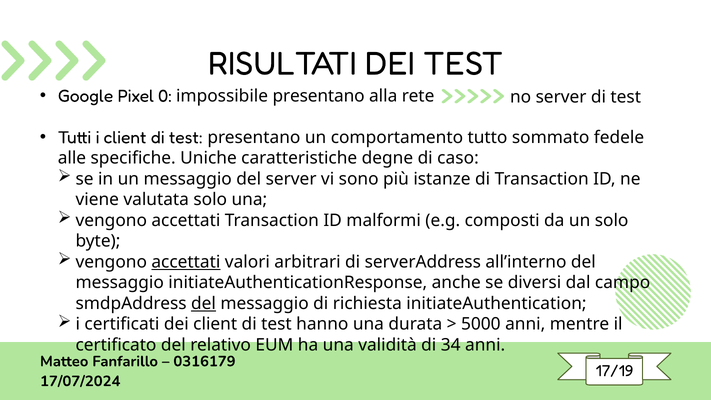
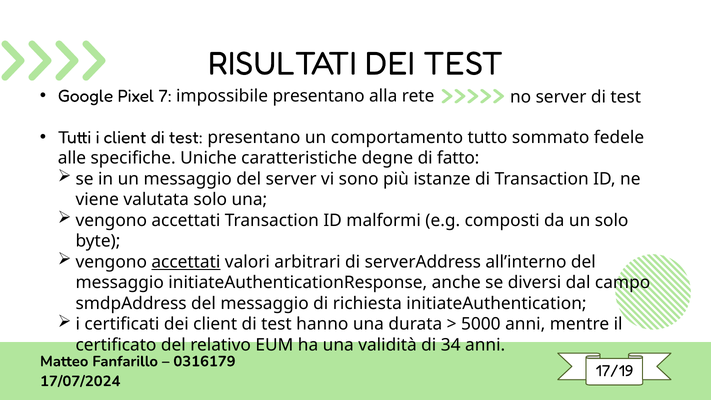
0: 0 -> 7
caso: caso -> fatto
del at (204, 303) underline: present -> none
